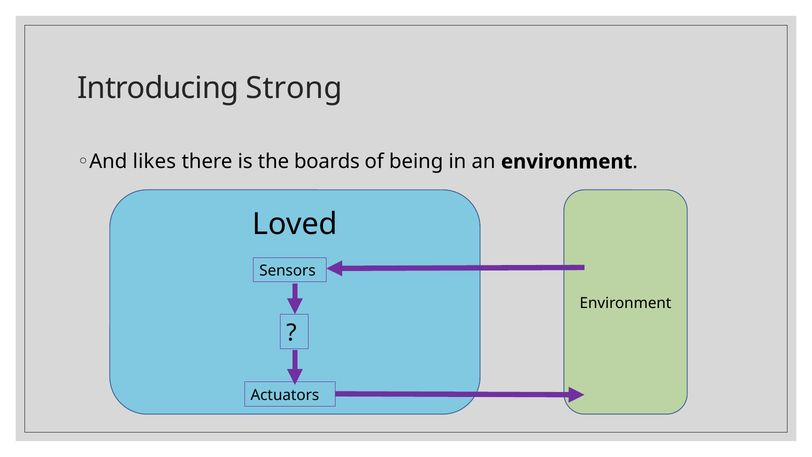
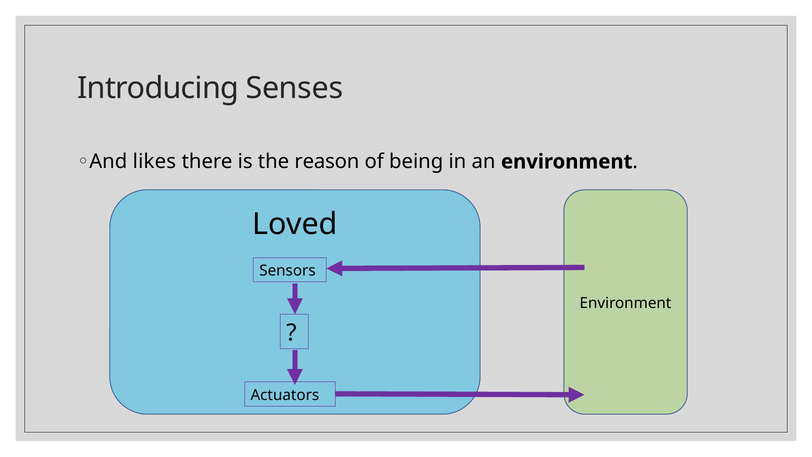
Strong: Strong -> Senses
boards: boards -> reason
